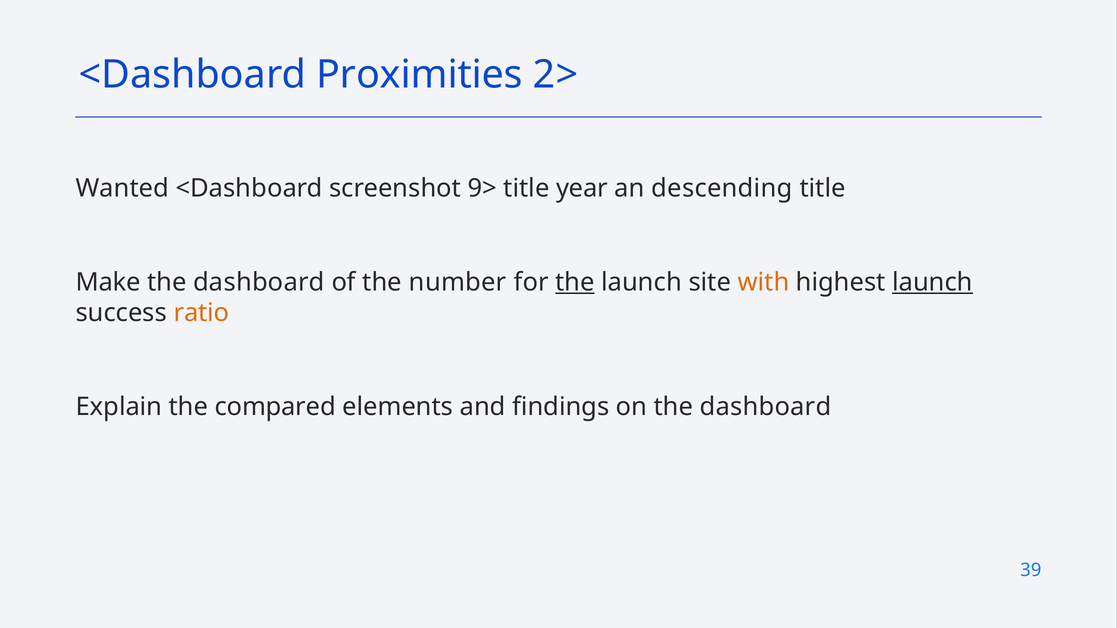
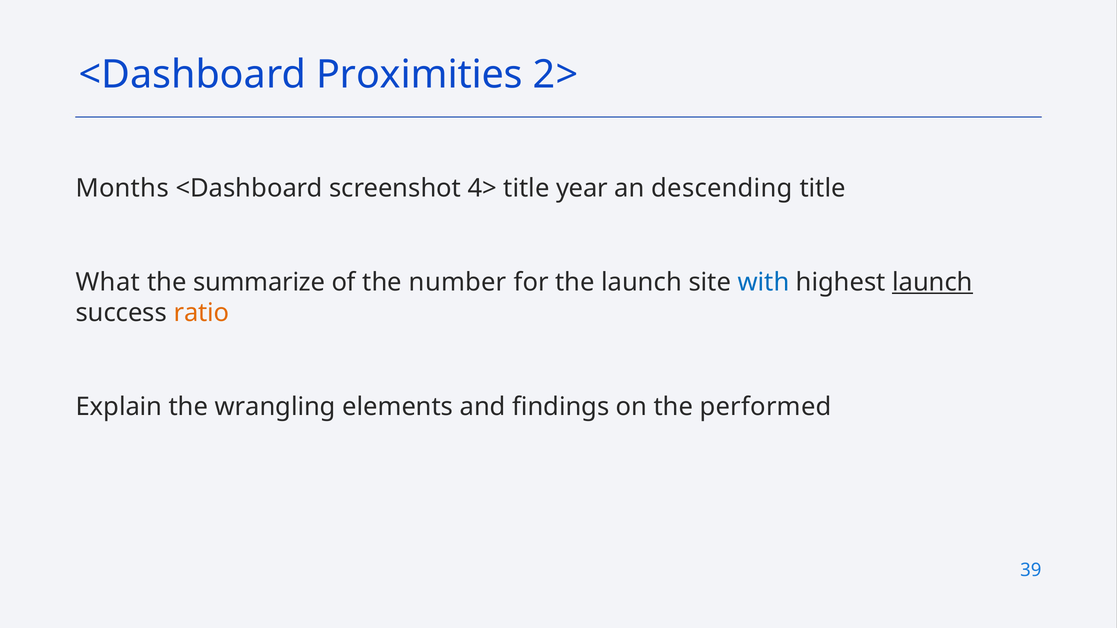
Wanted: Wanted -> Months
9>: 9> -> 4>
Make: Make -> What
dashboard at (259, 282): dashboard -> summarize
the at (575, 282) underline: present -> none
with colour: orange -> blue
compared: compared -> wrangling
on the dashboard: dashboard -> performed
